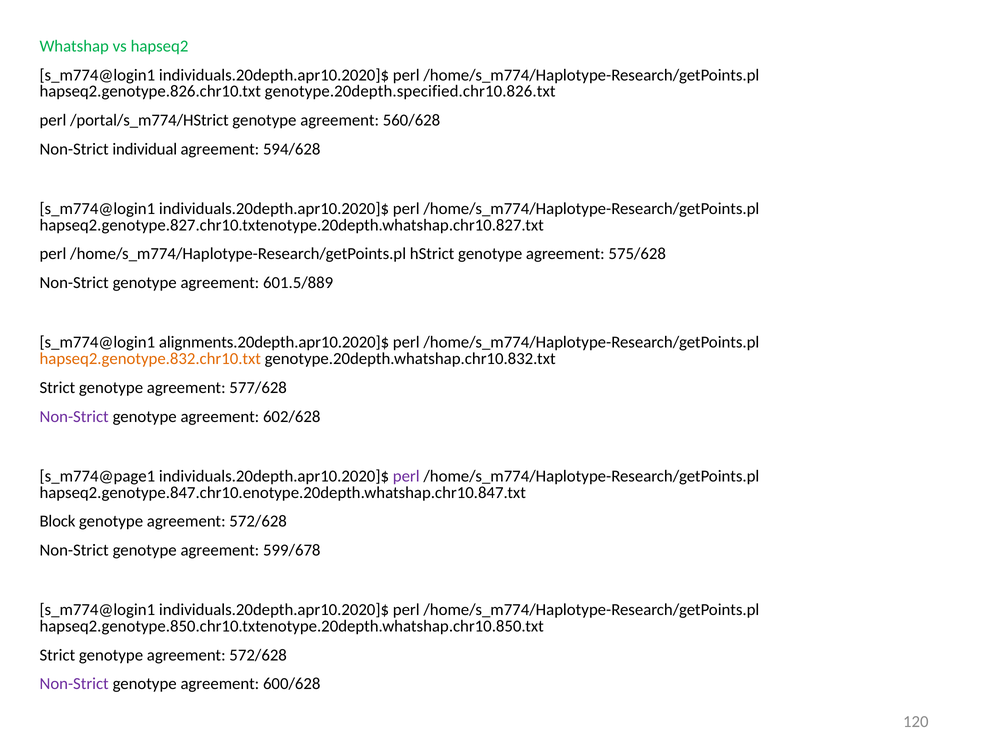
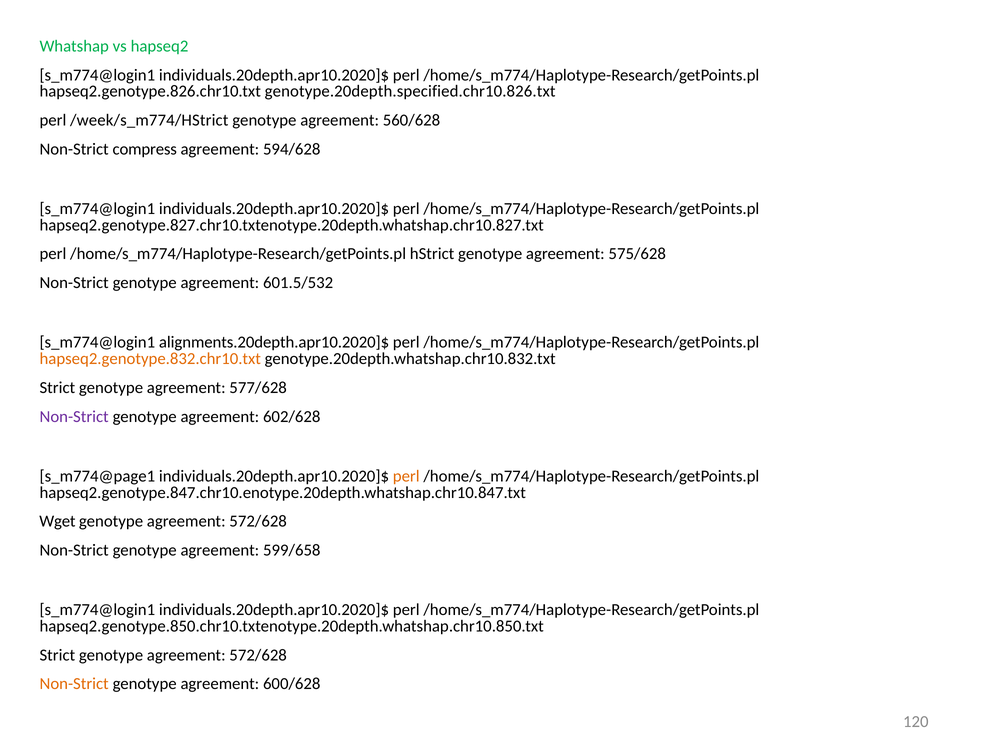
/portal/s_m774/HStrict: /portal/s_m774/HStrict -> /week/s_m774/HStrict
individual: individual -> compress
601.5/889: 601.5/889 -> 601.5/532
perl at (406, 476) colour: purple -> orange
Block: Block -> Wget
599/678: 599/678 -> 599/658
Non-Strict at (74, 684) colour: purple -> orange
